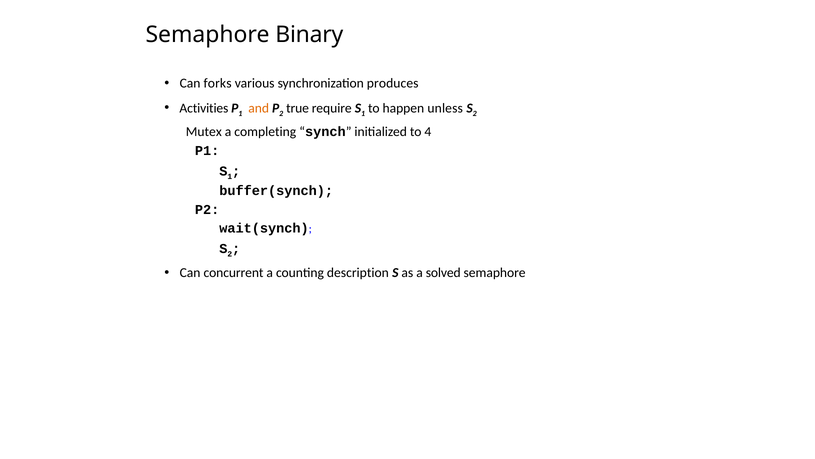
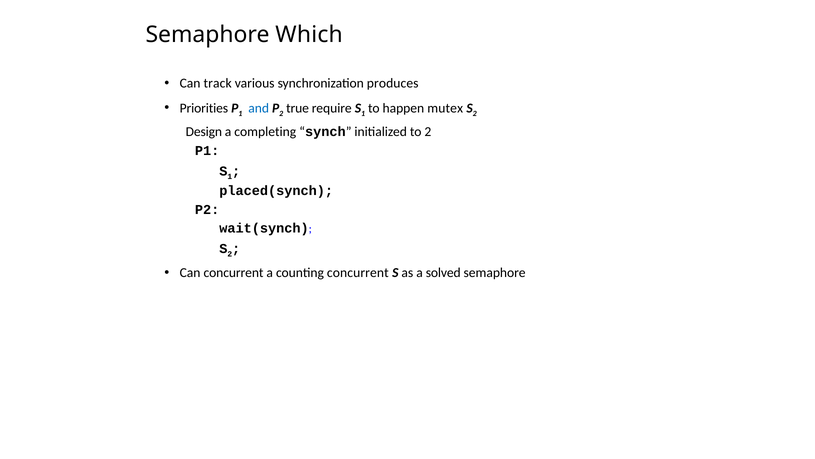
Binary: Binary -> Which
forks: forks -> track
Activities: Activities -> Priorities
and colour: orange -> blue
unless: unless -> mutex
Mutex: Mutex -> Design
to 4: 4 -> 2
buffer(synch: buffer(synch -> placed(synch
counting description: description -> concurrent
